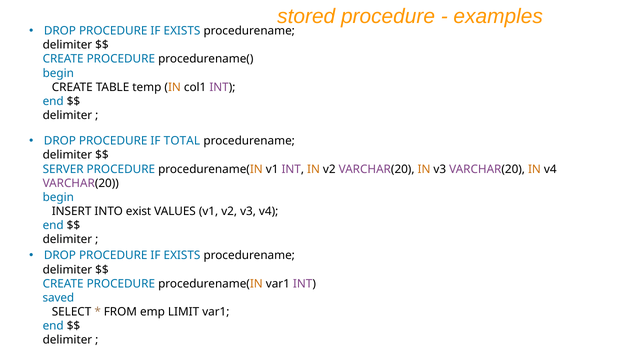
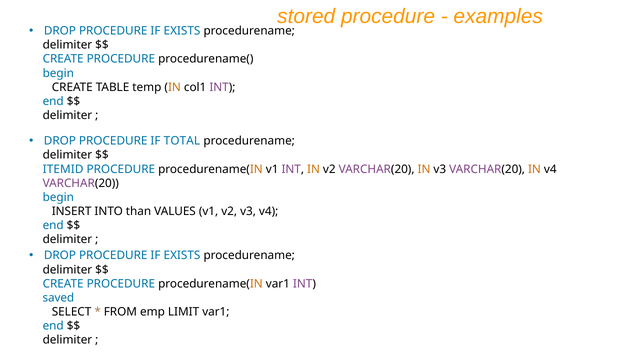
SERVER: SERVER -> ITEMID
exist: exist -> than
